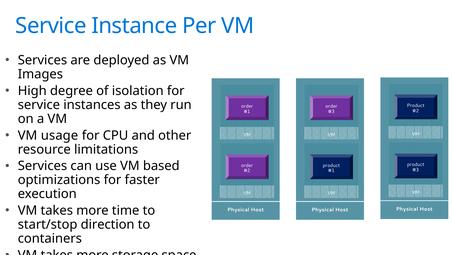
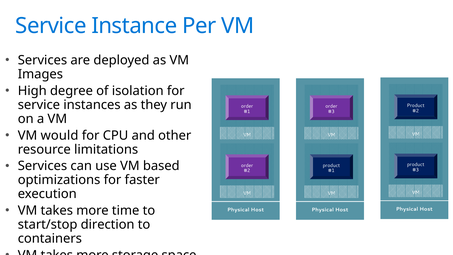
usage: usage -> would
